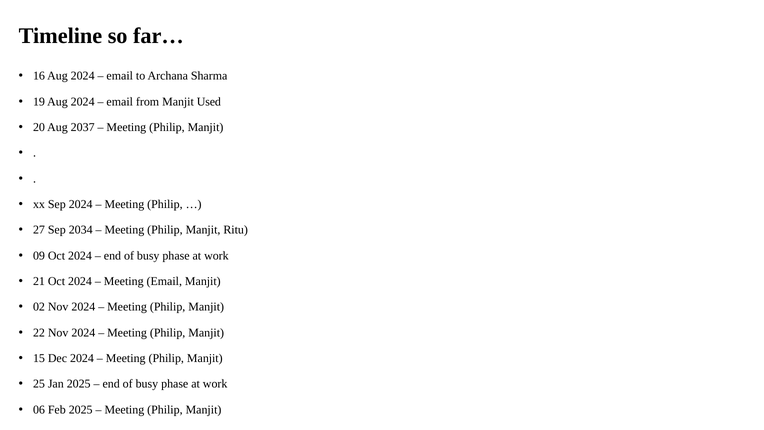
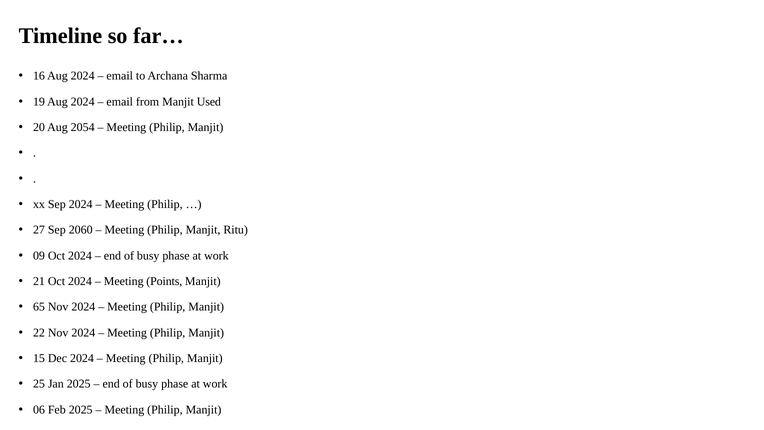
2037: 2037 -> 2054
2034: 2034 -> 2060
Meeting Email: Email -> Points
02: 02 -> 65
